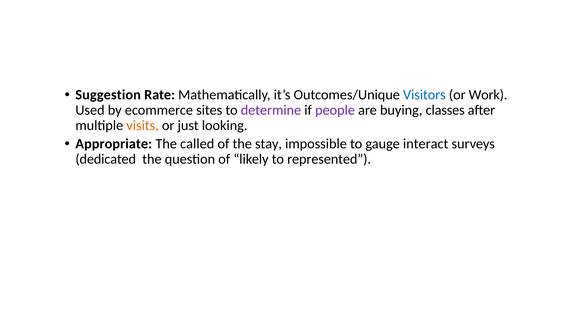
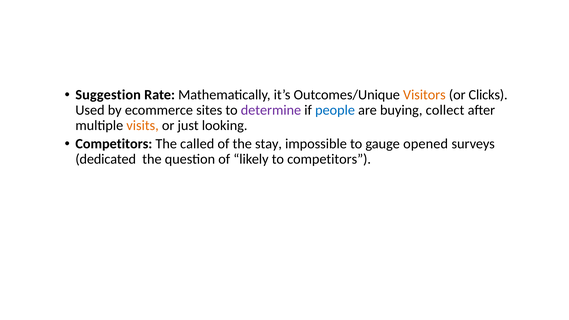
Visitors colour: blue -> orange
Work: Work -> Clicks
people colour: purple -> blue
classes: classes -> collect
Appropriate at (114, 144): Appropriate -> Competitors
interact: interact -> opened
to represented: represented -> competitors
